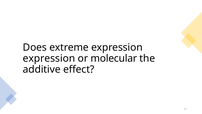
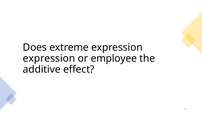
molecular: molecular -> employee
